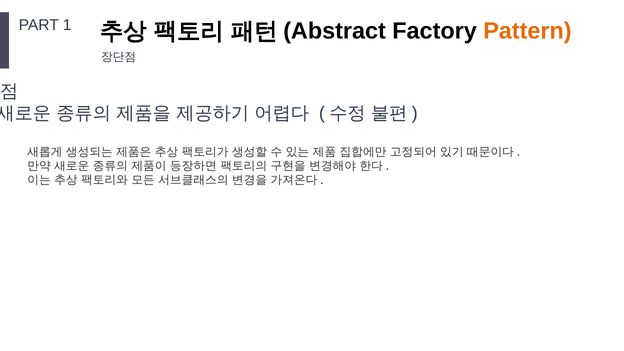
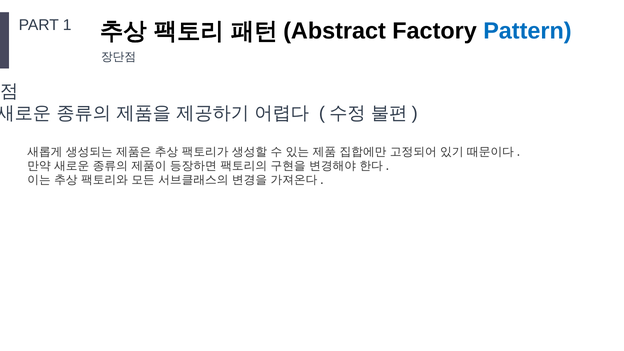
Pattern colour: orange -> blue
